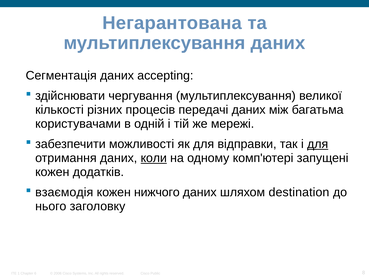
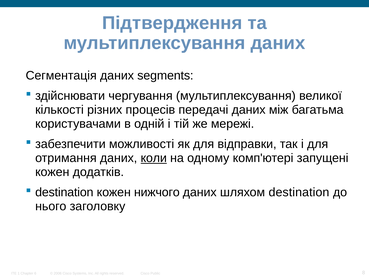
Негарантована: Негарантована -> Підтвердження
accepting: accepting -> segments
для at (318, 144) underline: present -> none
взаємодія at (64, 192): взаємодія -> destination
